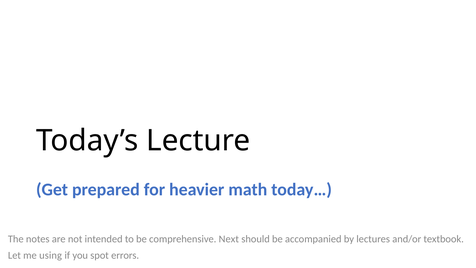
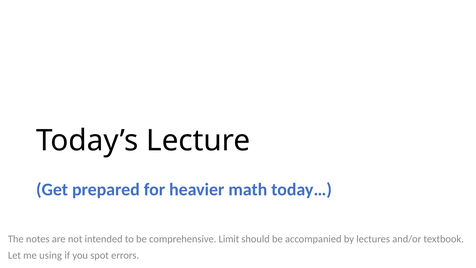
Next: Next -> Limit
